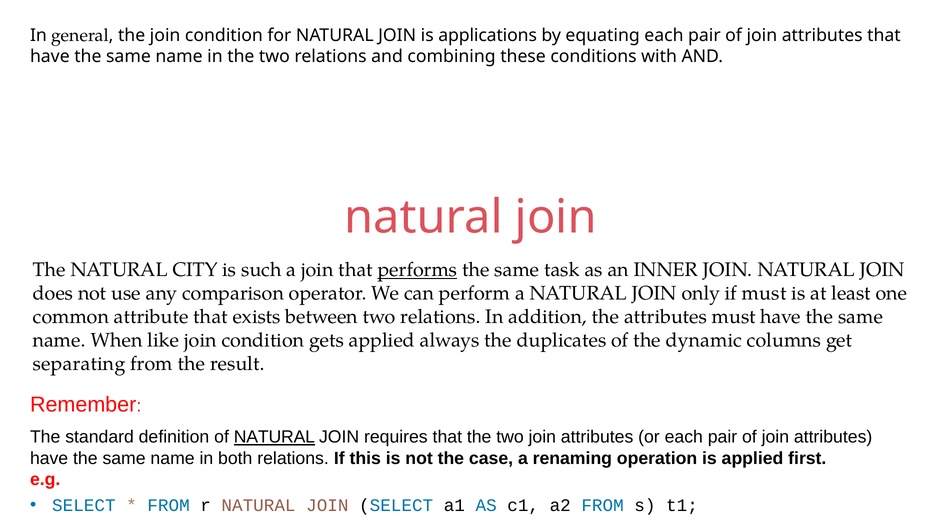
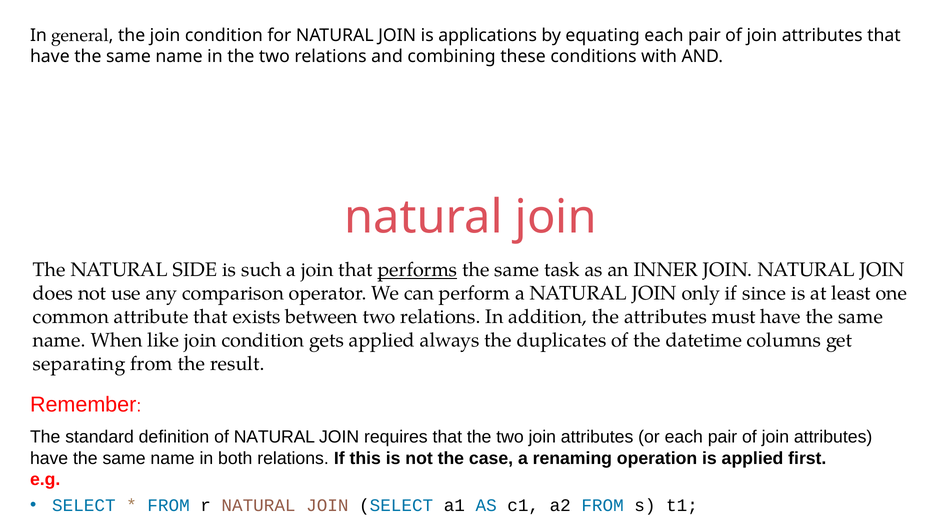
CITY: CITY -> SIDE
if must: must -> since
dynamic: dynamic -> datetime
NATURAL at (274, 437) underline: present -> none
